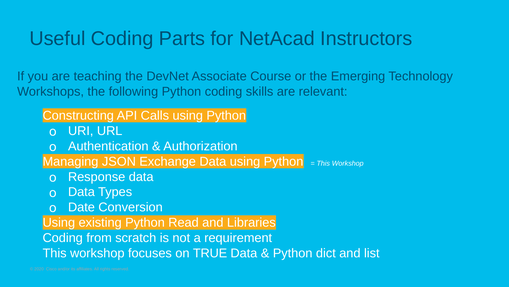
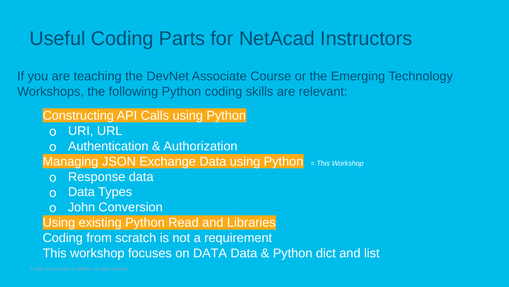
Date: Date -> John
on TRUE: TRUE -> DATA
